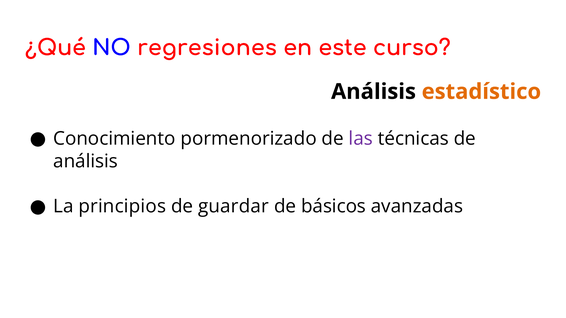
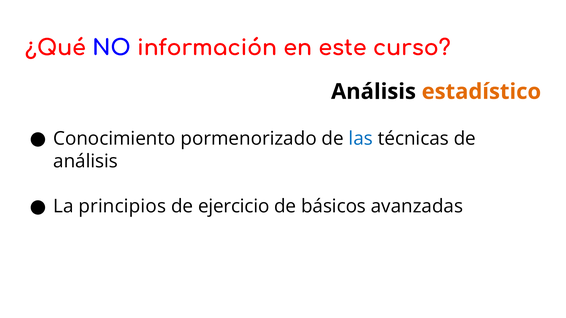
regresiones: regresiones -> información
las colour: purple -> blue
guardar: guardar -> ejercicio
